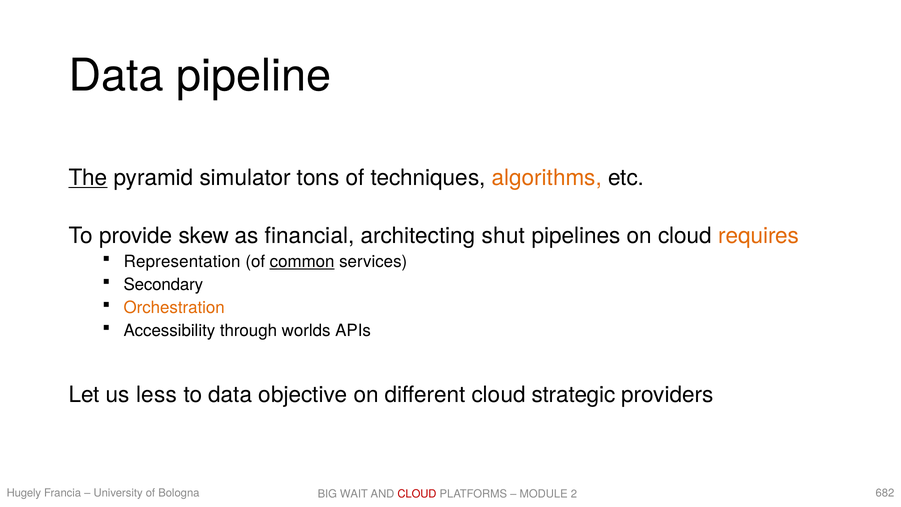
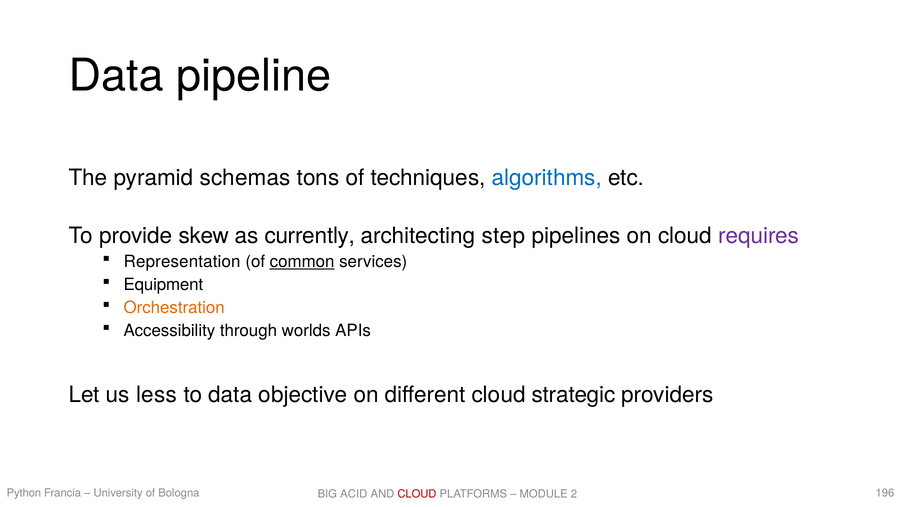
The underline: present -> none
simulator: simulator -> schemas
algorithms colour: orange -> blue
financial: financial -> currently
shut: shut -> step
requires colour: orange -> purple
Secondary: Secondary -> Equipment
Hugely: Hugely -> Python
682: 682 -> 196
WAIT: WAIT -> ACID
